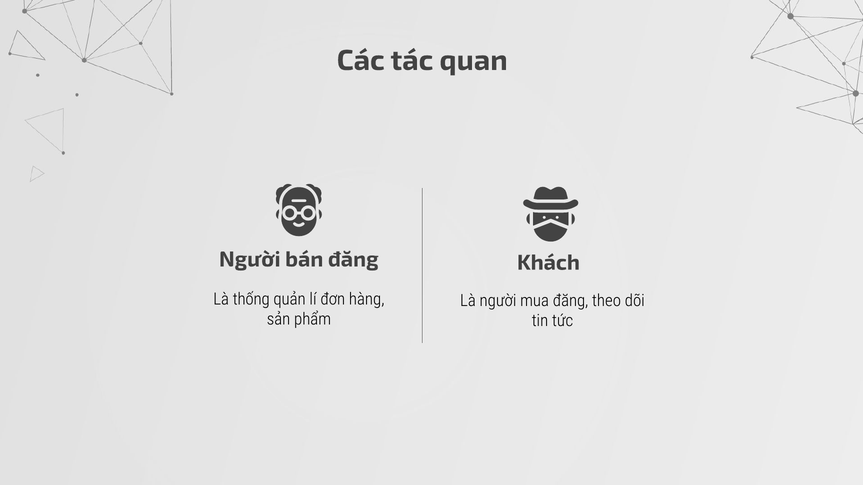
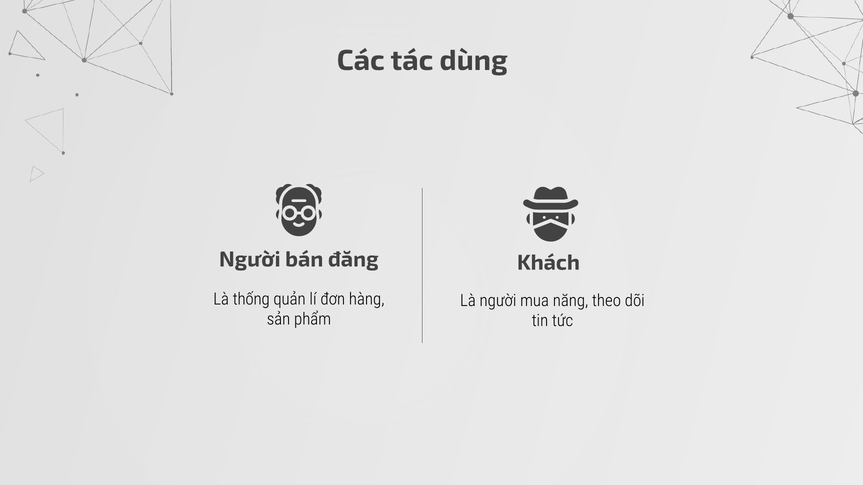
quan: quan -> dùng
mua đăng: đăng -> năng
